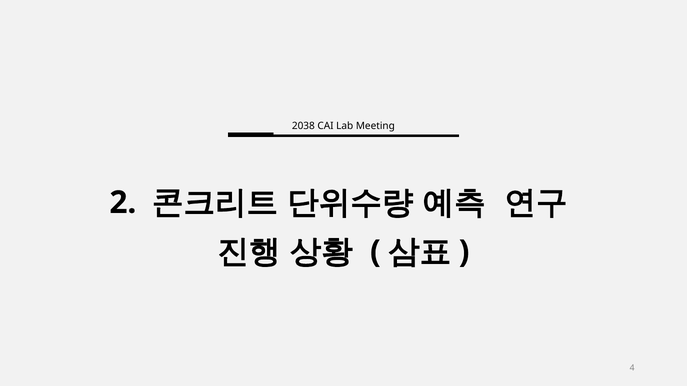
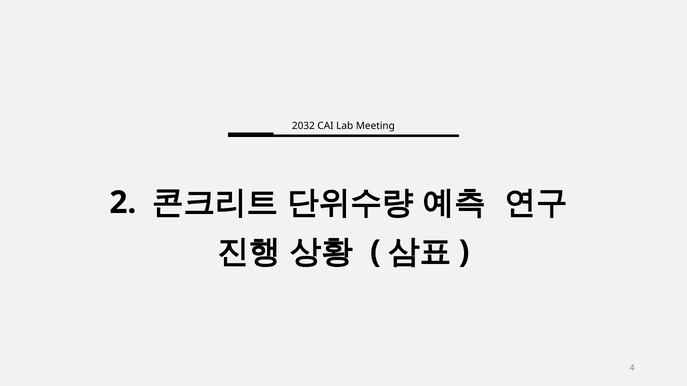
2038: 2038 -> 2032
